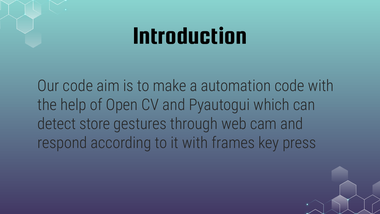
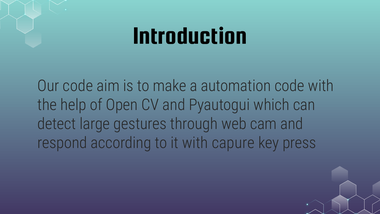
store: store -> large
frames: frames -> capure
